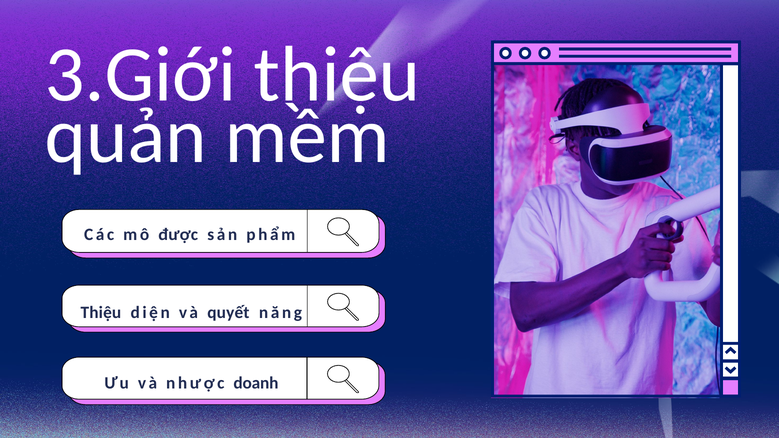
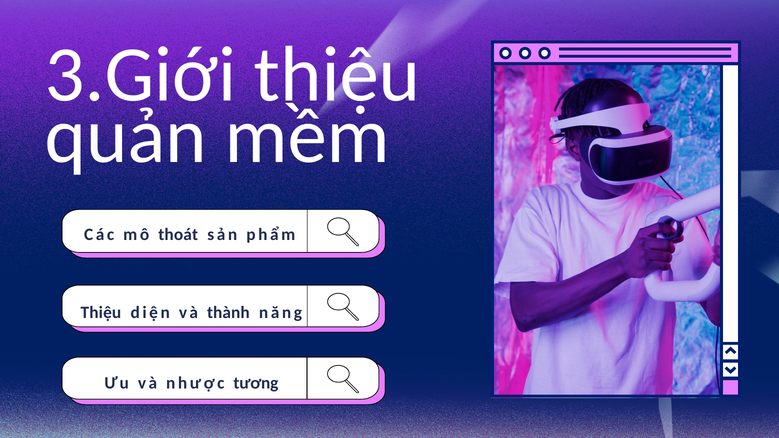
được: được -> thoát
quyết: quyết -> thành
doanh: doanh -> tương
